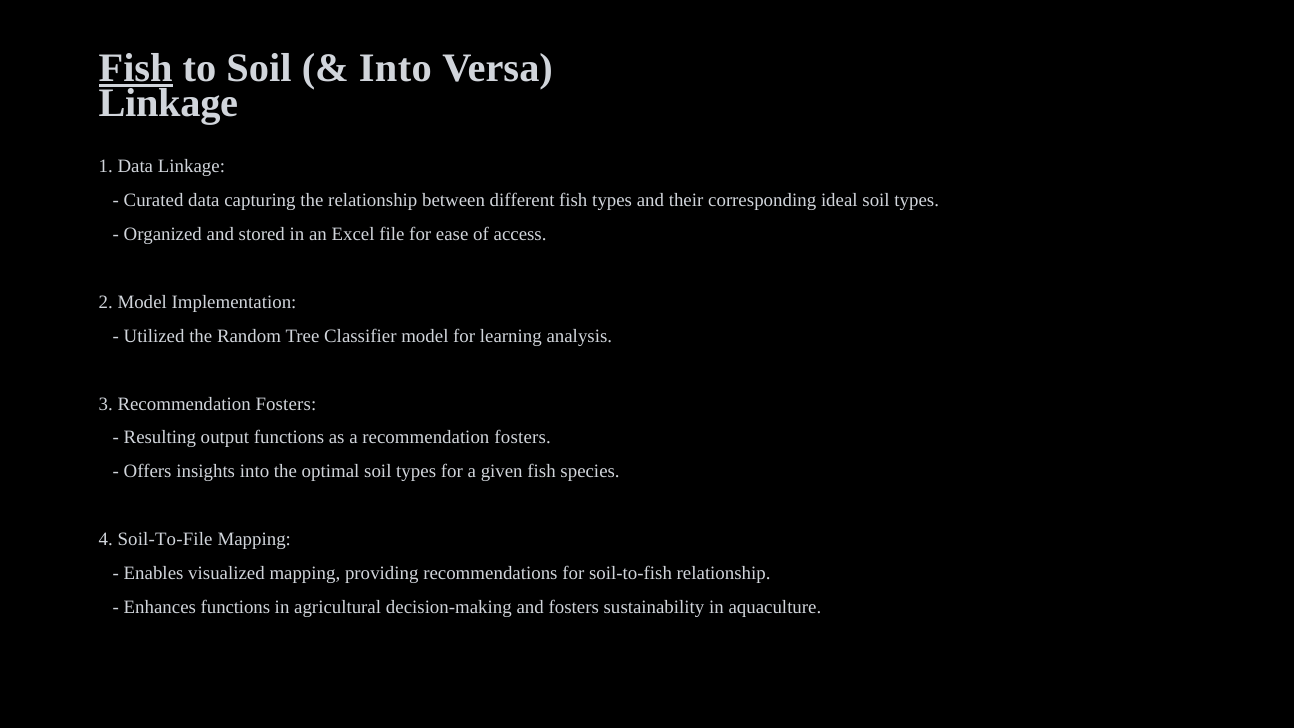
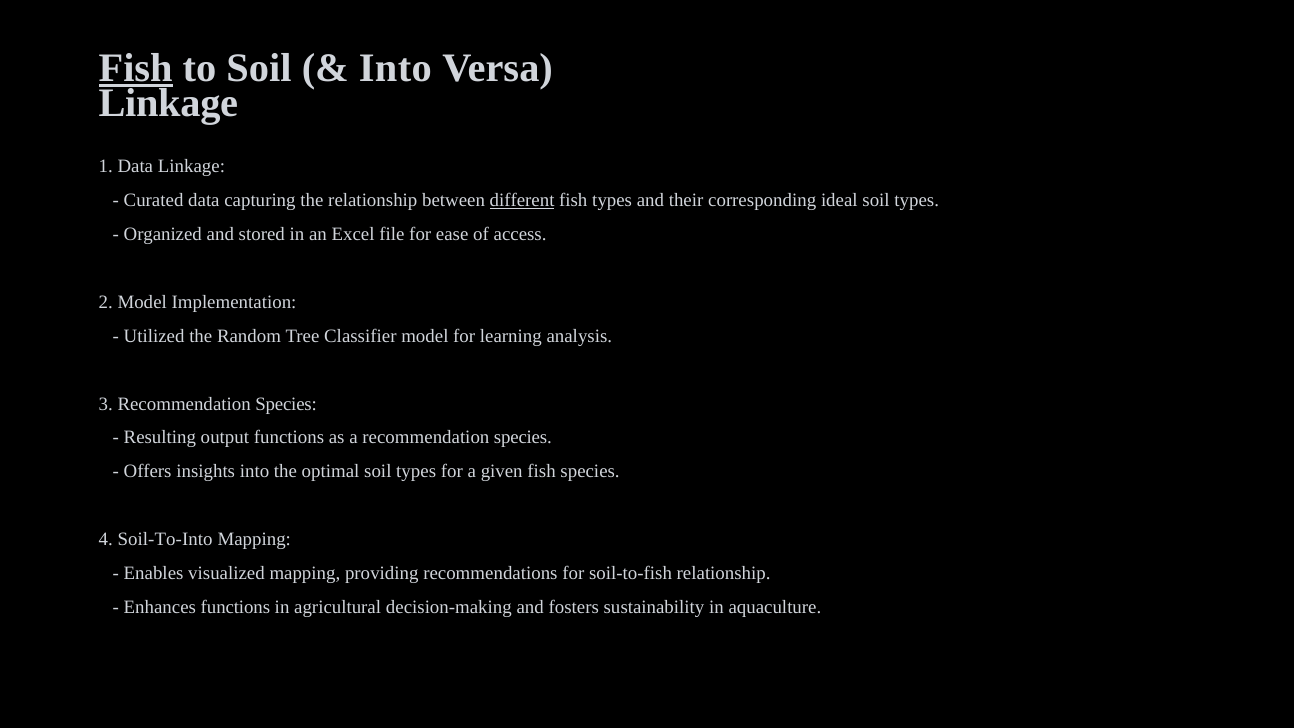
different underline: none -> present
3 Recommendation Fosters: Fosters -> Species
a recommendation fosters: fosters -> species
Soil-To-File: Soil-To-File -> Soil-To-Into
